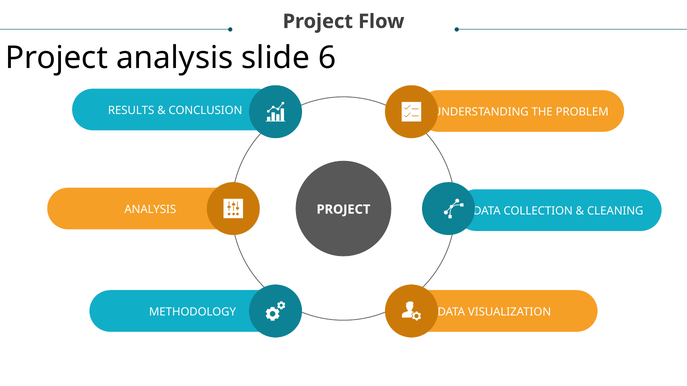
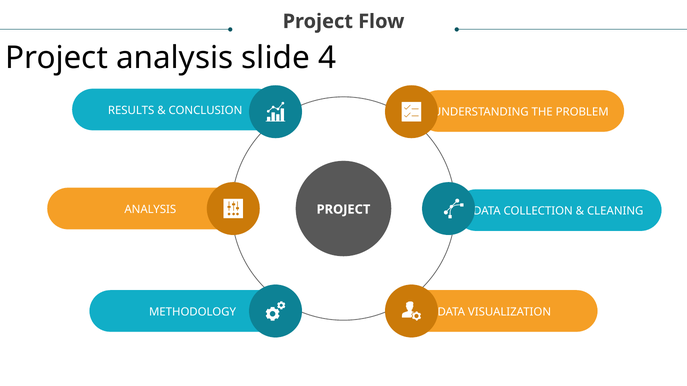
6: 6 -> 4
